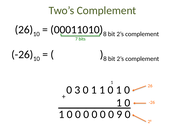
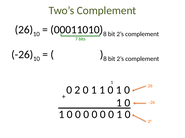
3: 3 -> 2
0 0 0 9: 9 -> 1
